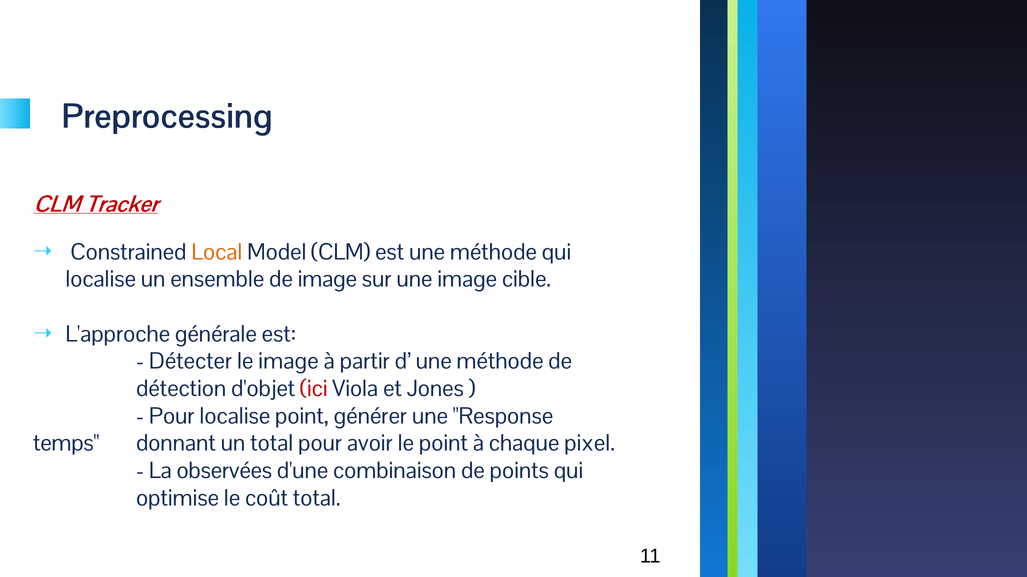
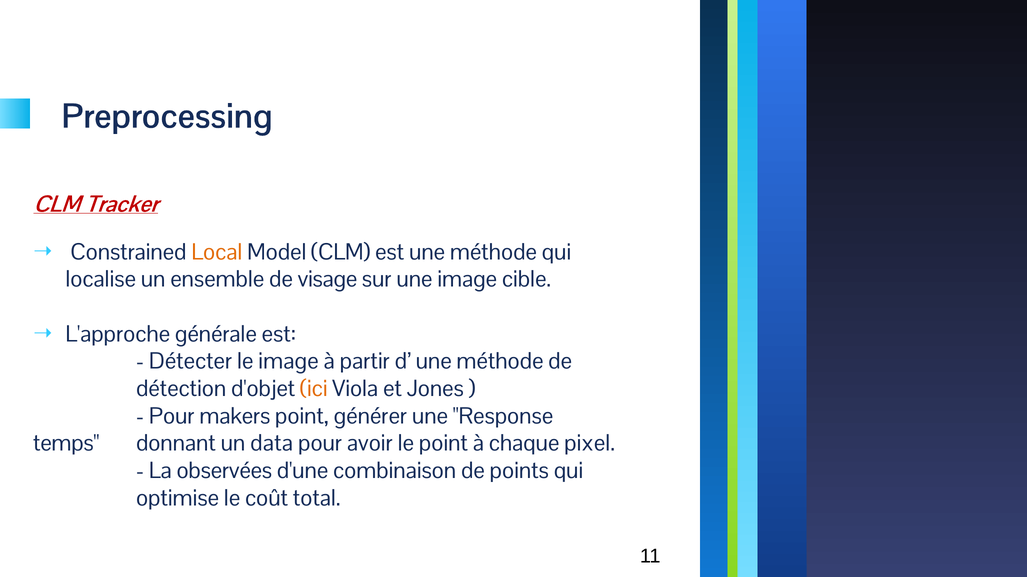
de image: image -> visage
ici colour: red -> orange
Pour localise: localise -> makers
un total: total -> data
